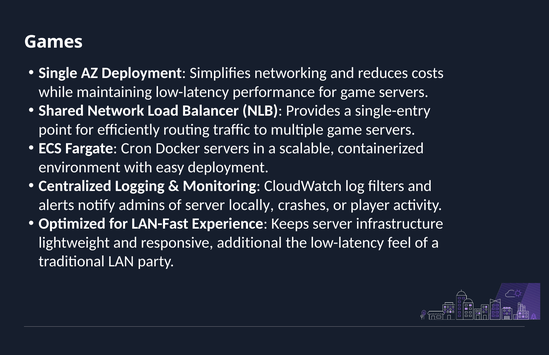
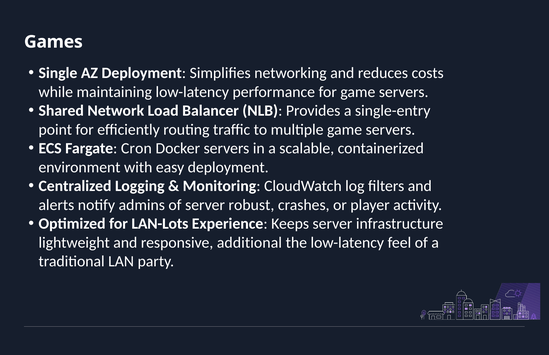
locally: locally -> robust
LAN-Fast: LAN-Fast -> LAN-Lots
